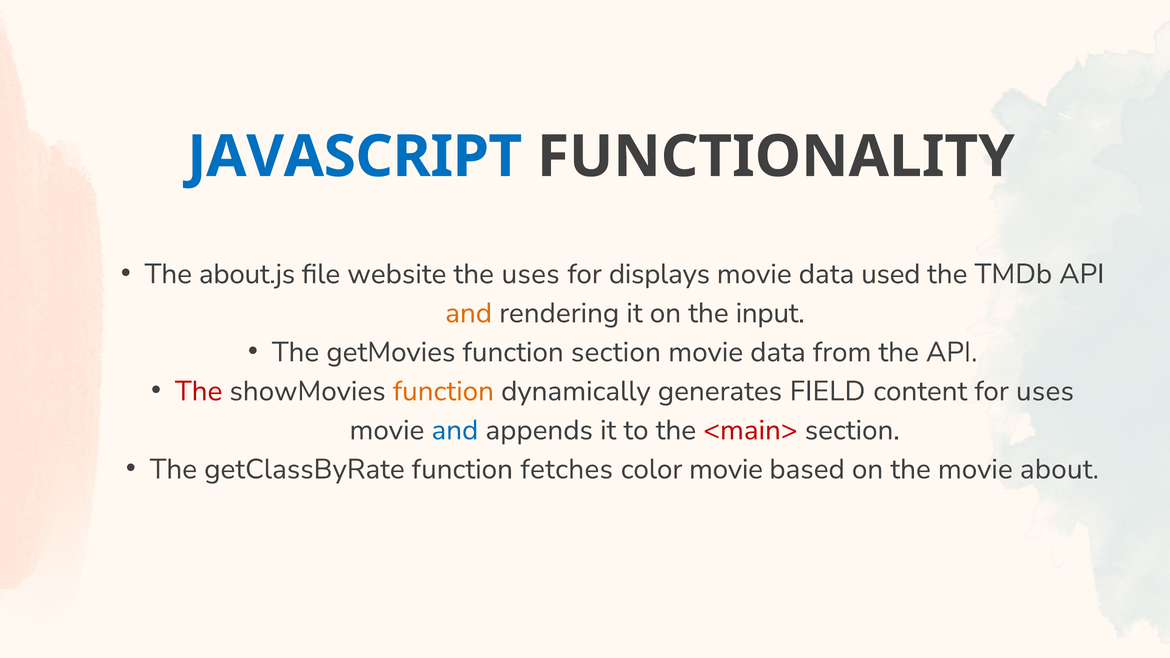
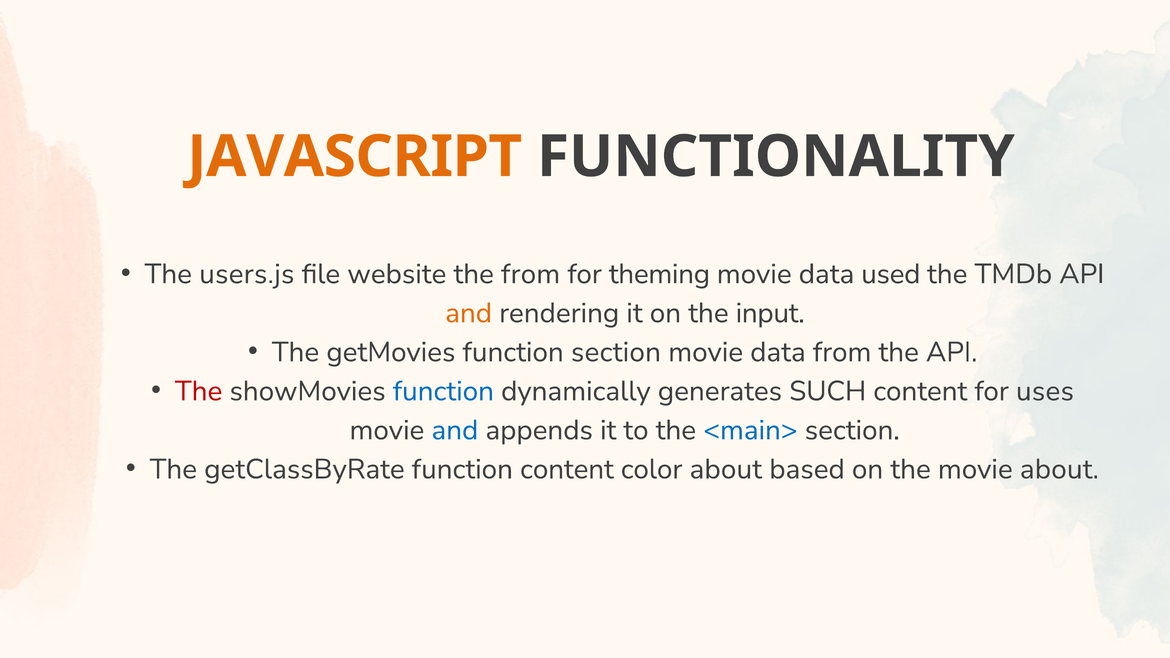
JAVASCRIPT colour: blue -> orange
about.js: about.js -> users.js
the uses: uses -> from
displays: displays -> theming
function at (443, 391) colour: orange -> blue
FIELD: FIELD -> SUCH
<main> colour: red -> blue
function fetches: fetches -> content
color movie: movie -> about
